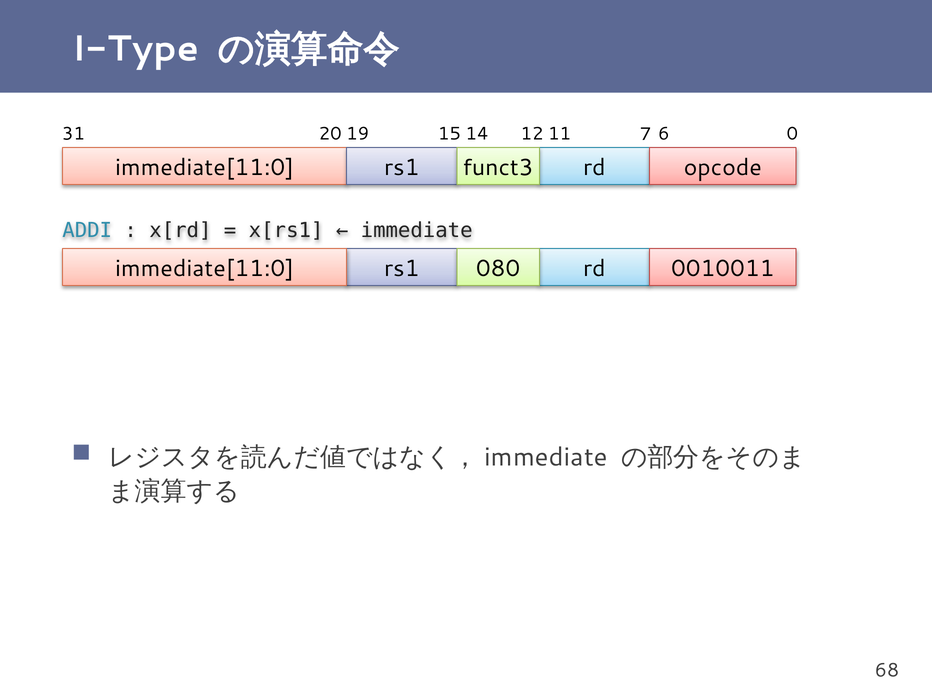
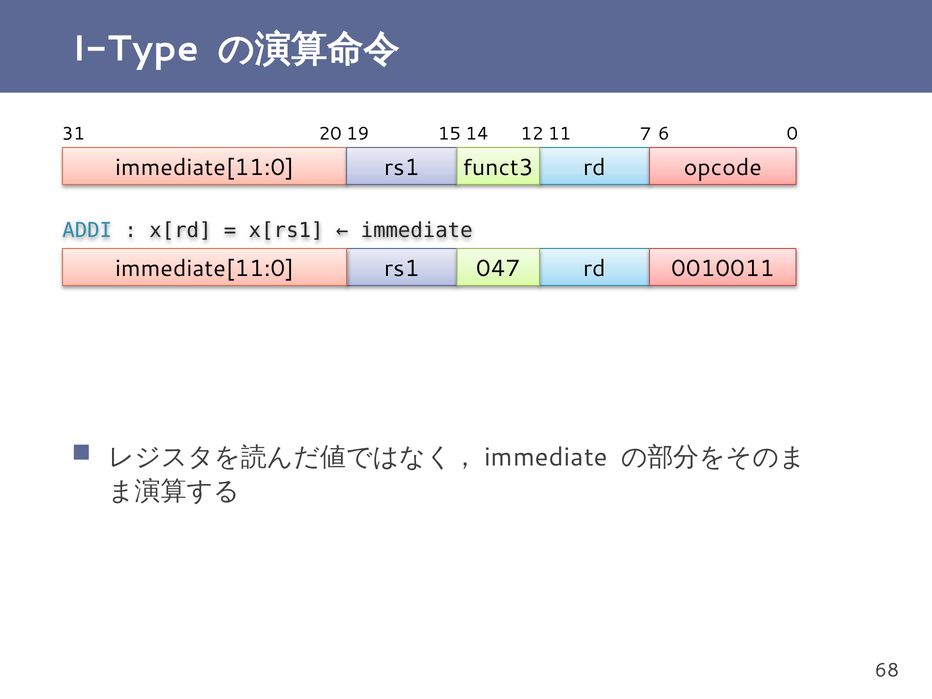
080: 080 -> 047
